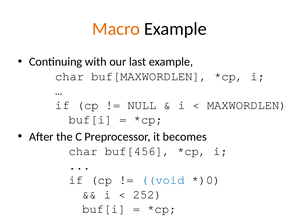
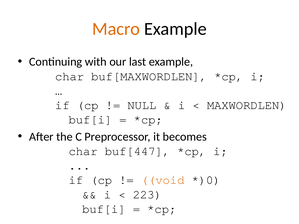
buf[456: buf[456 -> buf[447
void colour: blue -> orange
252: 252 -> 223
